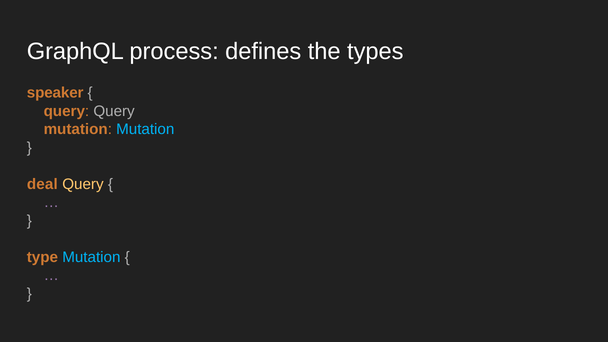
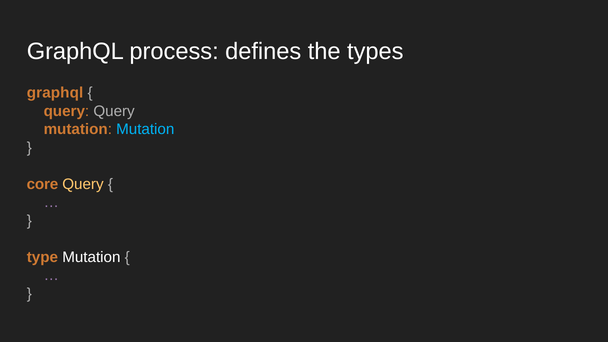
speaker at (55, 93): speaker -> graphql
deal: deal -> core
Mutation at (91, 257) colour: light blue -> white
